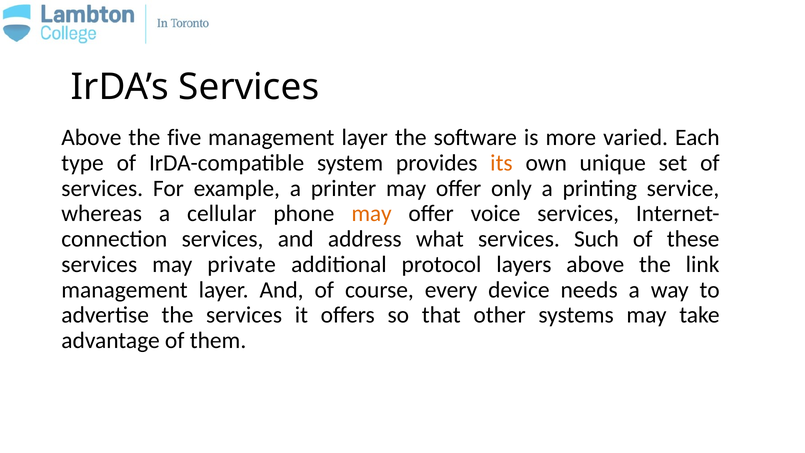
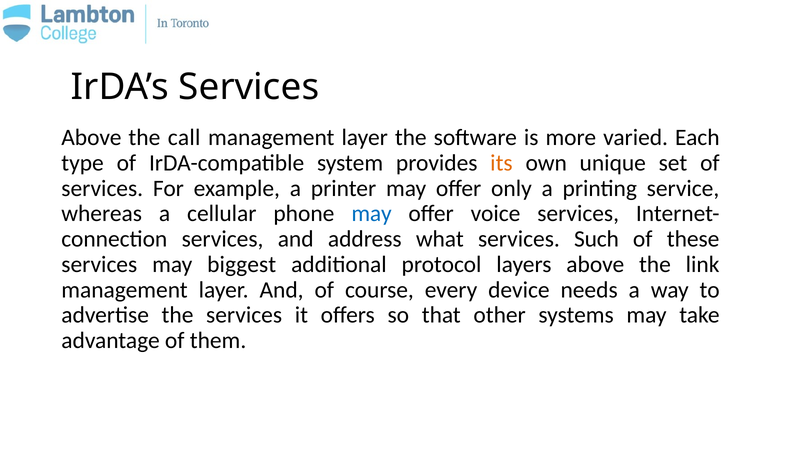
five: five -> call
may at (372, 214) colour: orange -> blue
private: private -> biggest
